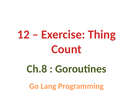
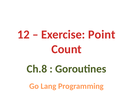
Thing: Thing -> Point
